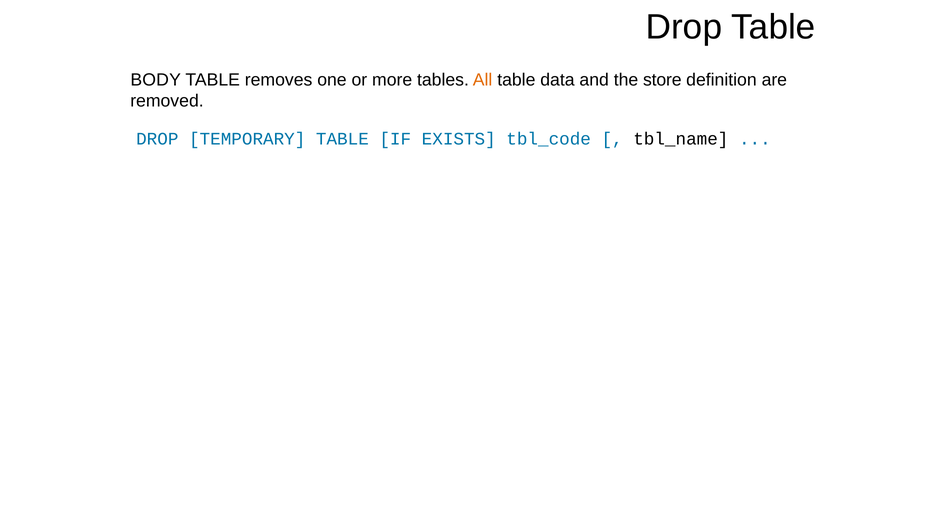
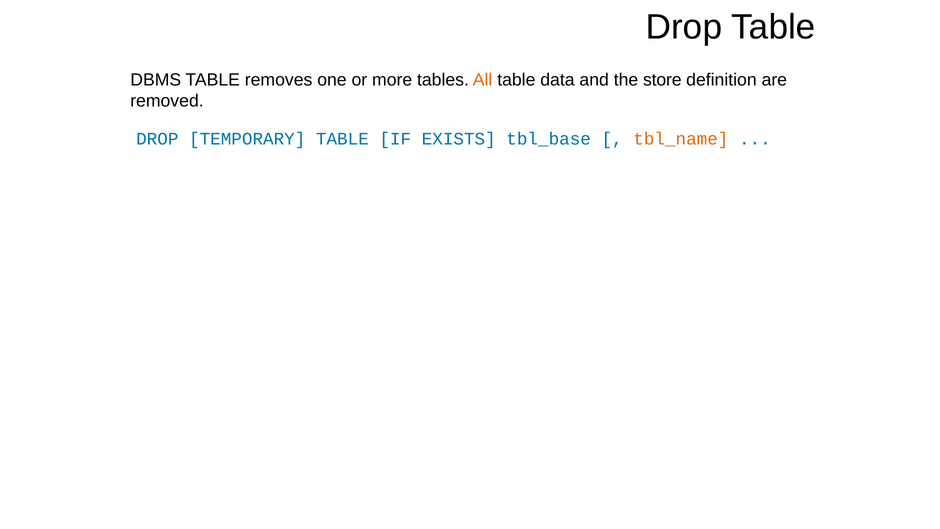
BODY: BODY -> DBMS
tbl_code: tbl_code -> tbl_base
tbl_name colour: black -> orange
